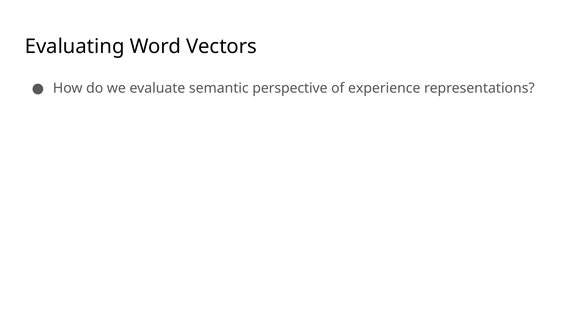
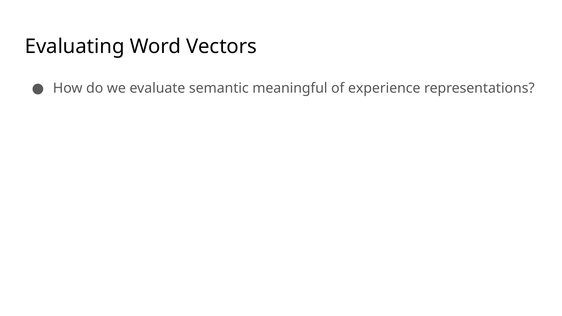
perspective: perspective -> meaningful
